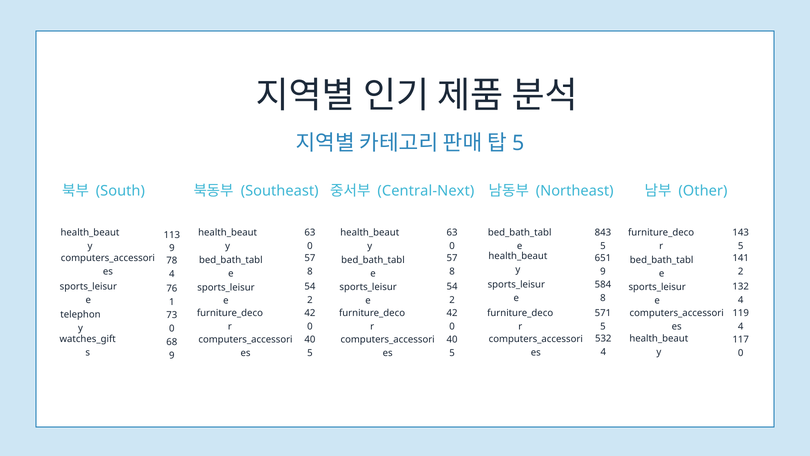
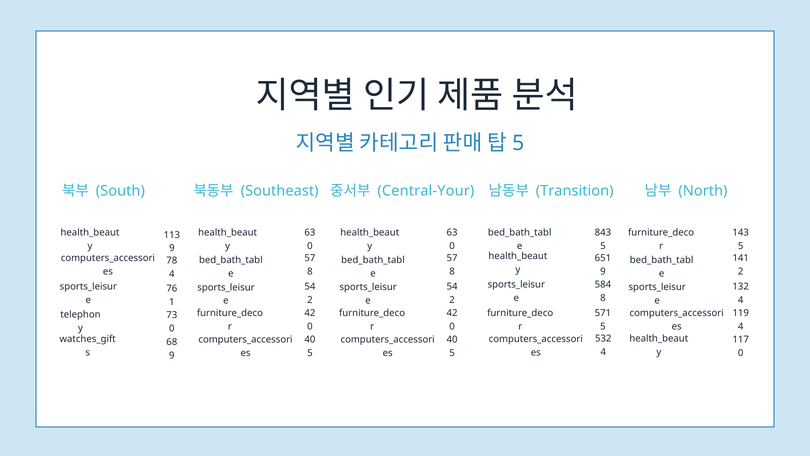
Central-Next: Central-Next -> Central-Your
Northeast: Northeast -> Transition
Other: Other -> North
